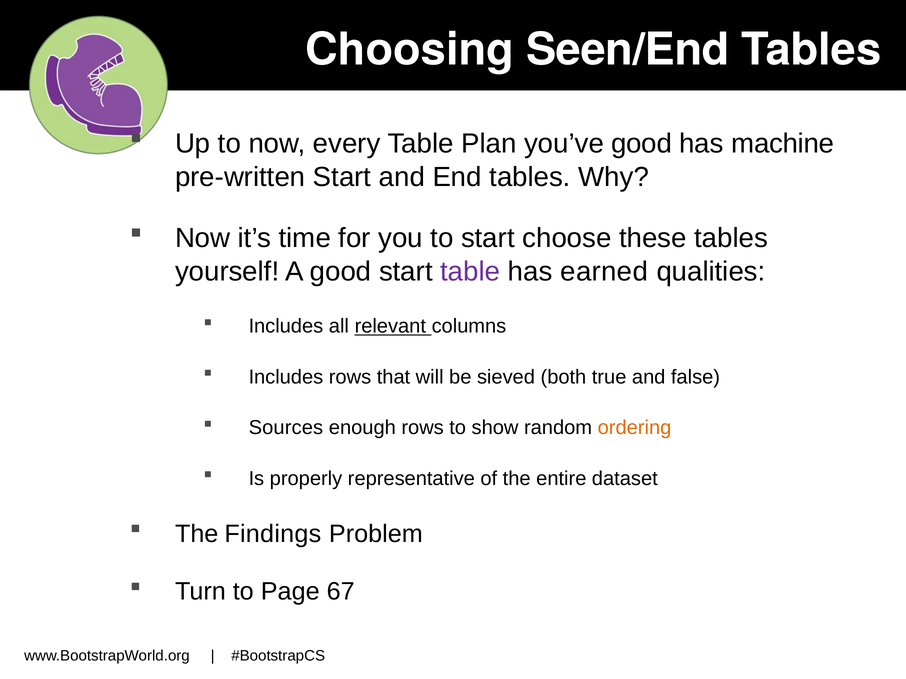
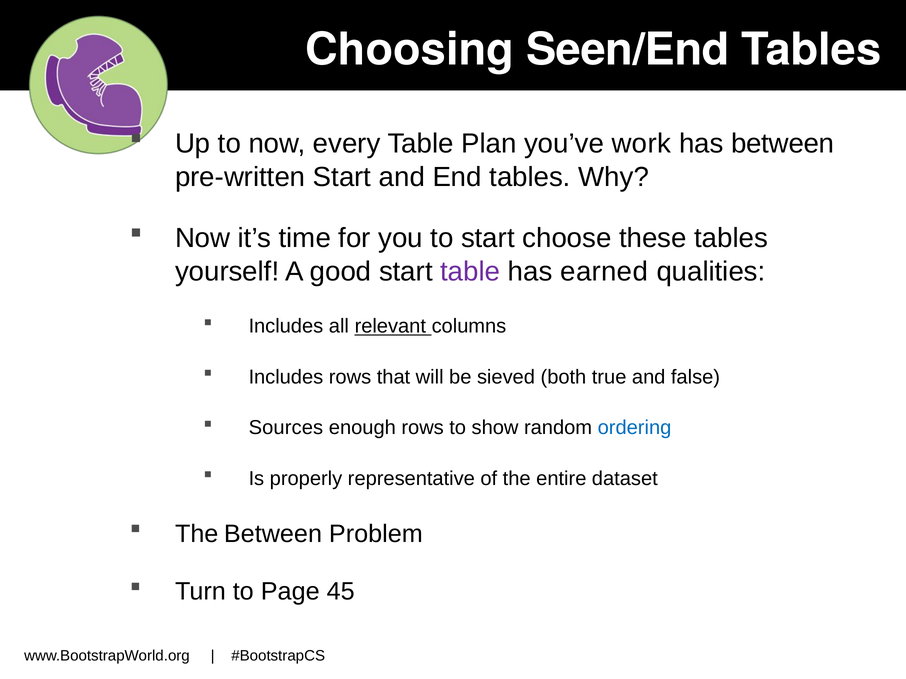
you’ve good: good -> work
has machine: machine -> between
ordering colour: orange -> blue
The Findings: Findings -> Between
67: 67 -> 45
